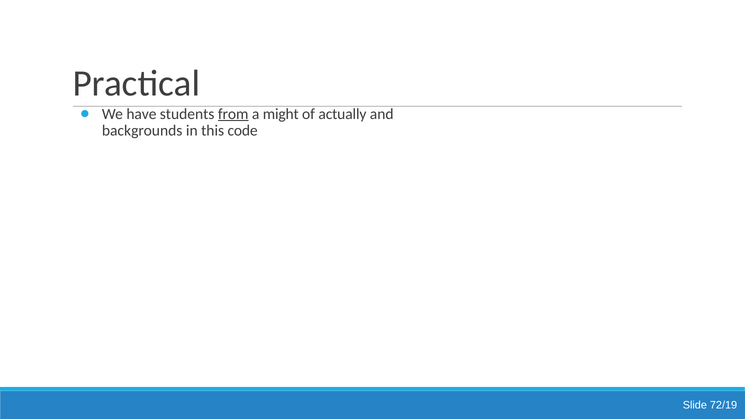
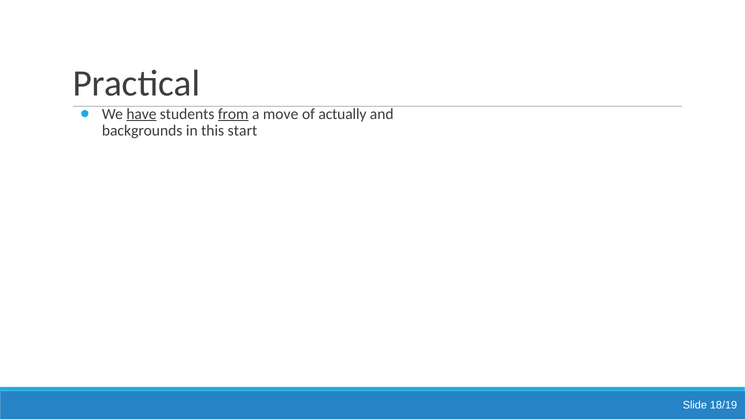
have underline: none -> present
might: might -> move
code: code -> start
72/19: 72/19 -> 18/19
